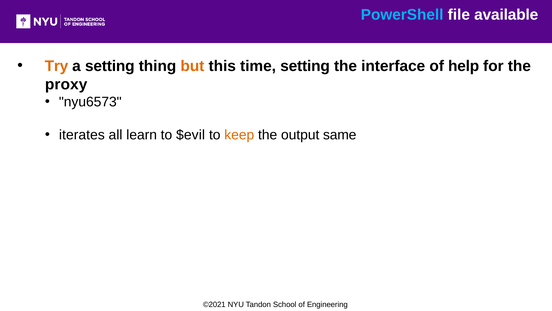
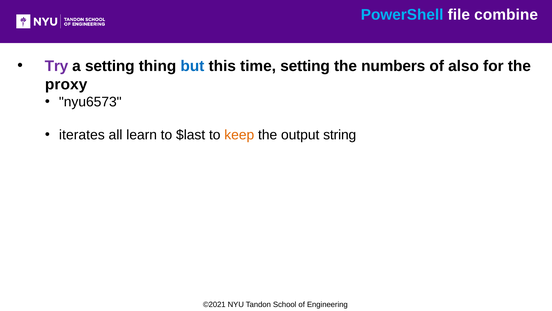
available: available -> combine
Try colour: orange -> purple
but colour: orange -> blue
interface: interface -> numbers
help: help -> also
$evil: $evil -> $last
same: same -> string
